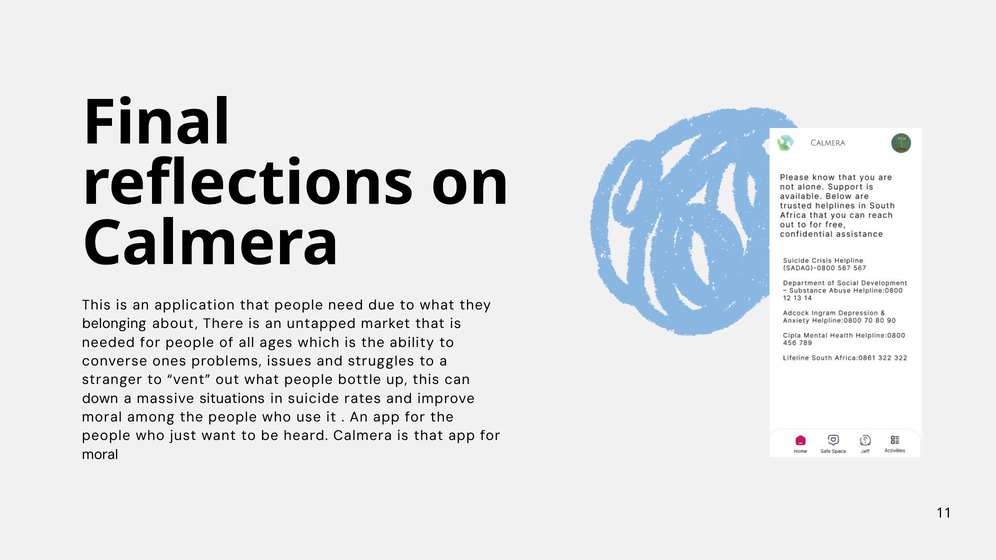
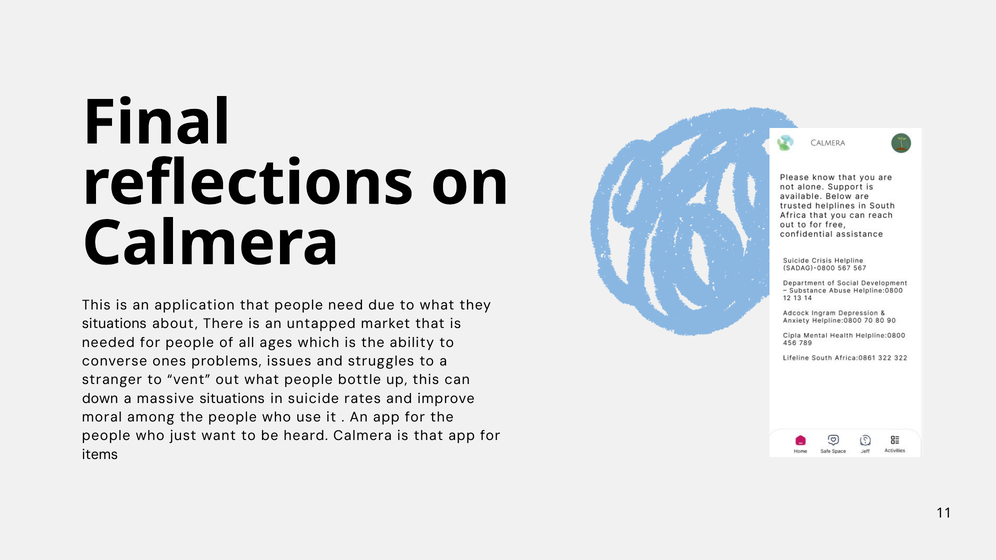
belonging at (114, 324): belonging -> situations
moral at (100, 455): moral -> items
